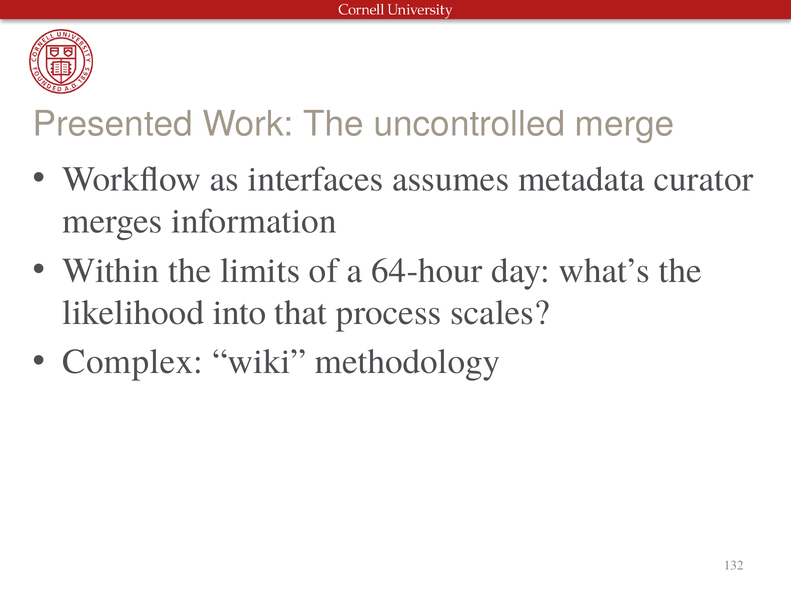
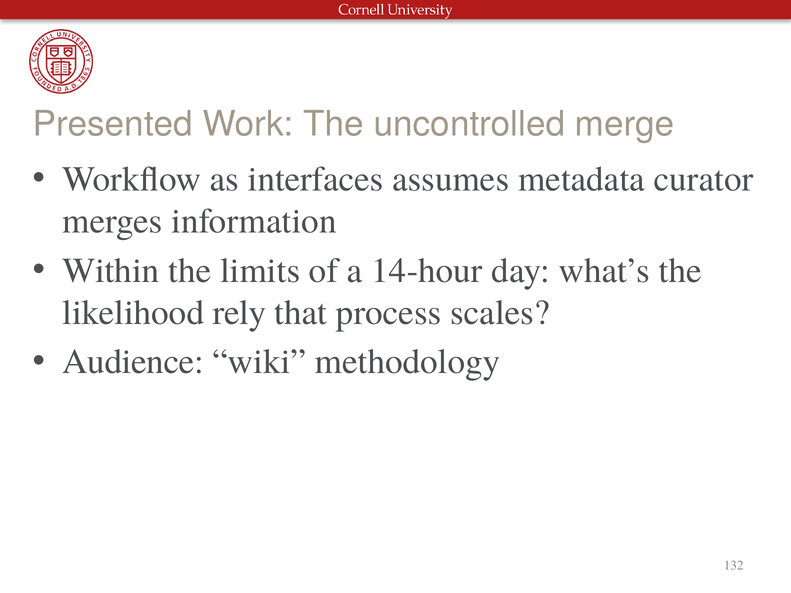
64-hour: 64-hour -> 14-hour
into: into -> rely
Complex: Complex -> Audience
